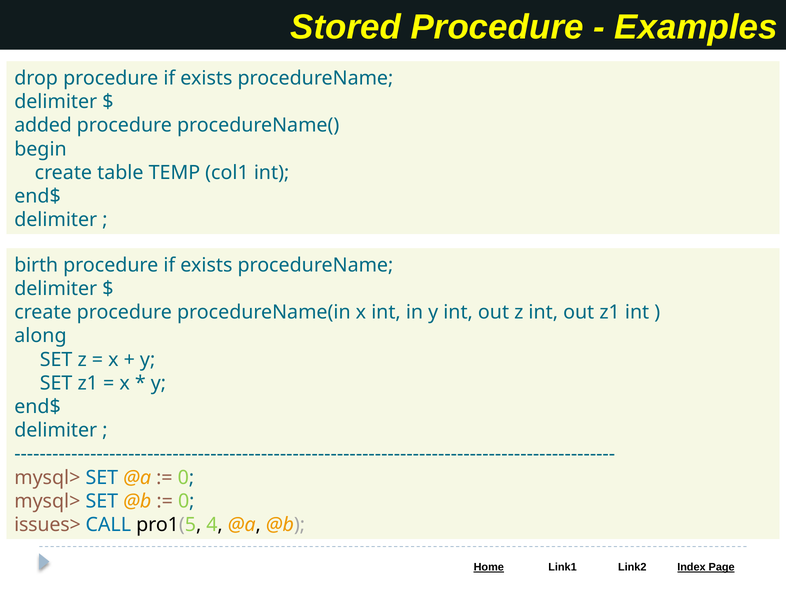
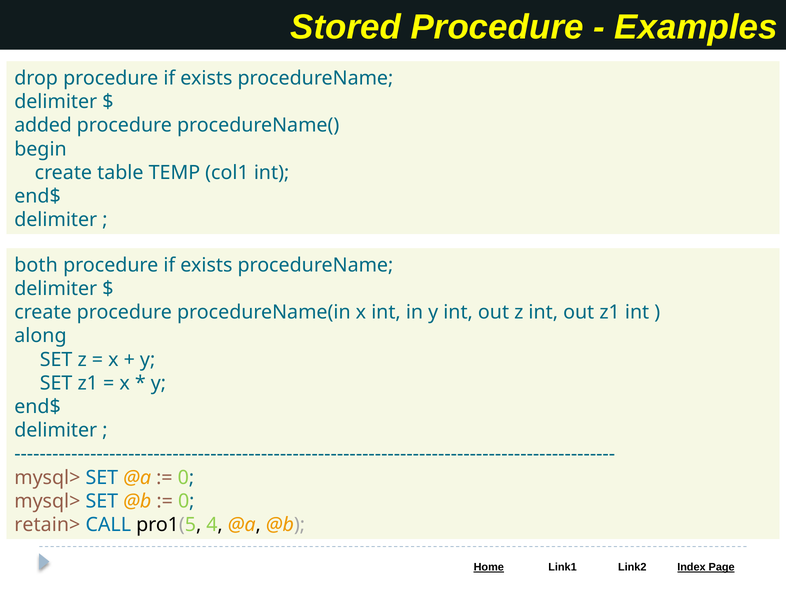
birth: birth -> both
issues>: issues> -> retain>
